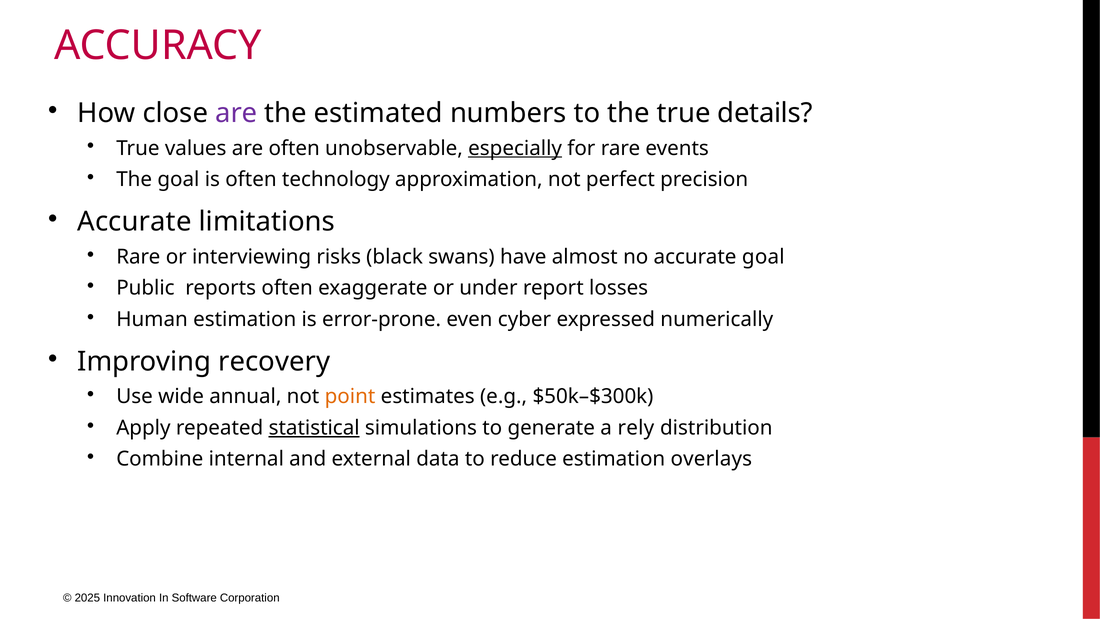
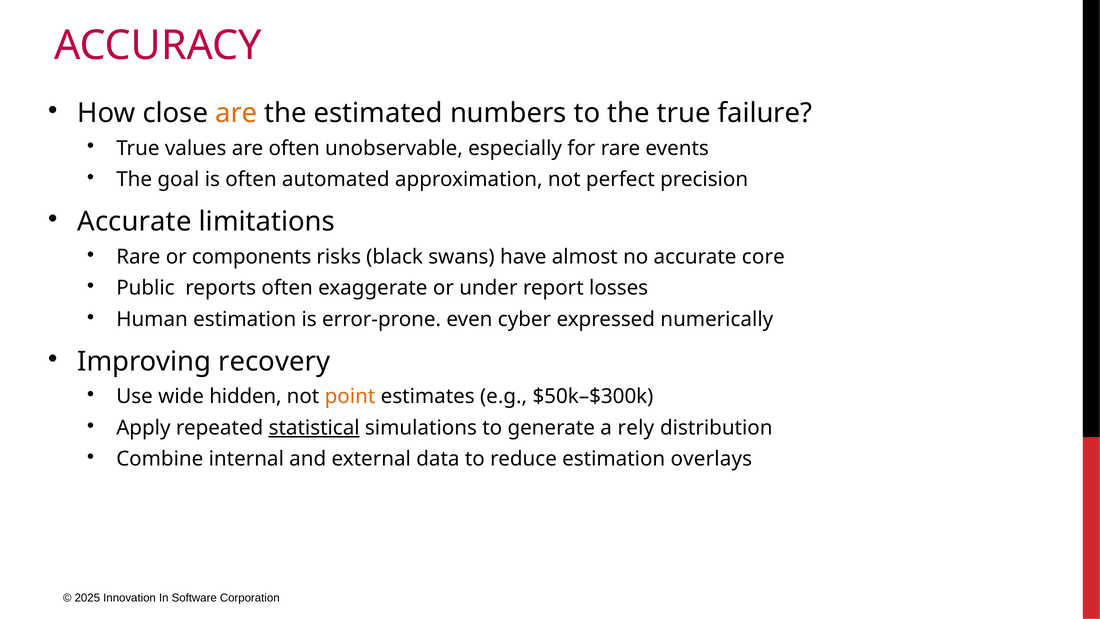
are at (236, 113) colour: purple -> orange
details: details -> failure
especially underline: present -> none
technology: technology -> automated
interviewing: interviewing -> components
accurate goal: goal -> core
annual: annual -> hidden
